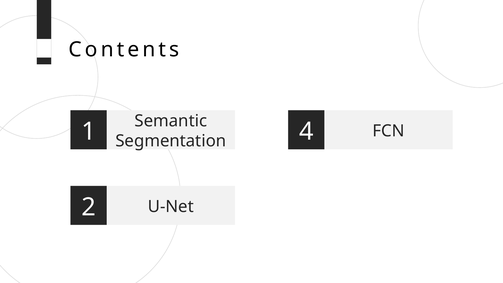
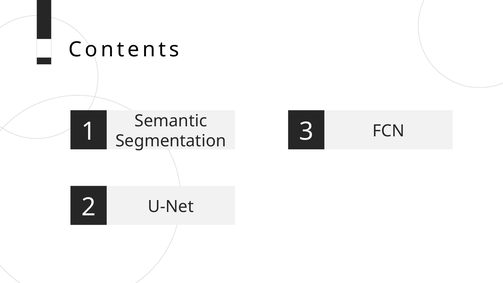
4: 4 -> 3
